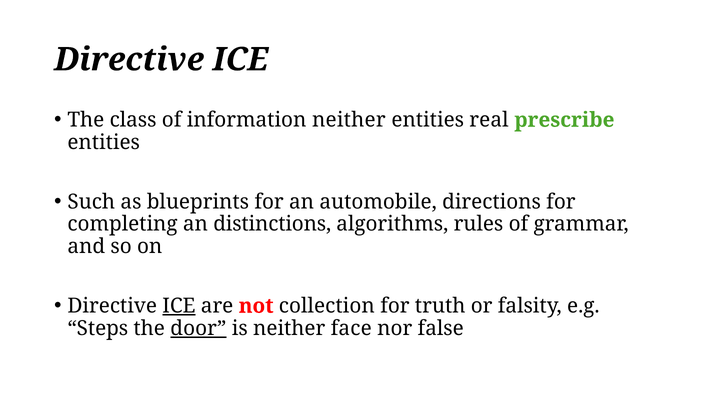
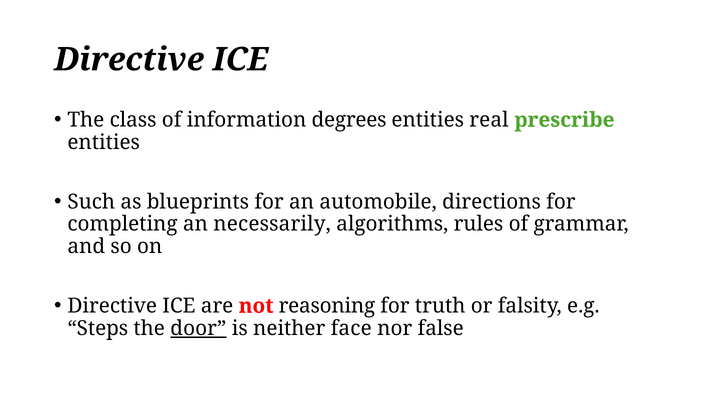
information neither: neither -> degrees
distinctions: distinctions -> necessarily
ICE at (179, 306) underline: present -> none
collection: collection -> reasoning
